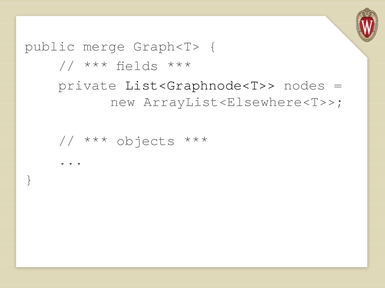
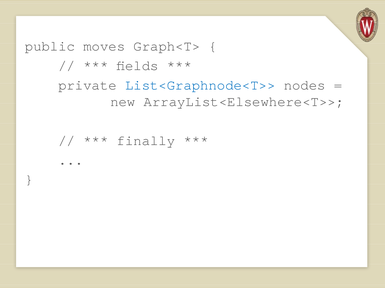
merge: merge -> moves
List<Graphnode<T>> colour: black -> blue
objects: objects -> finally
